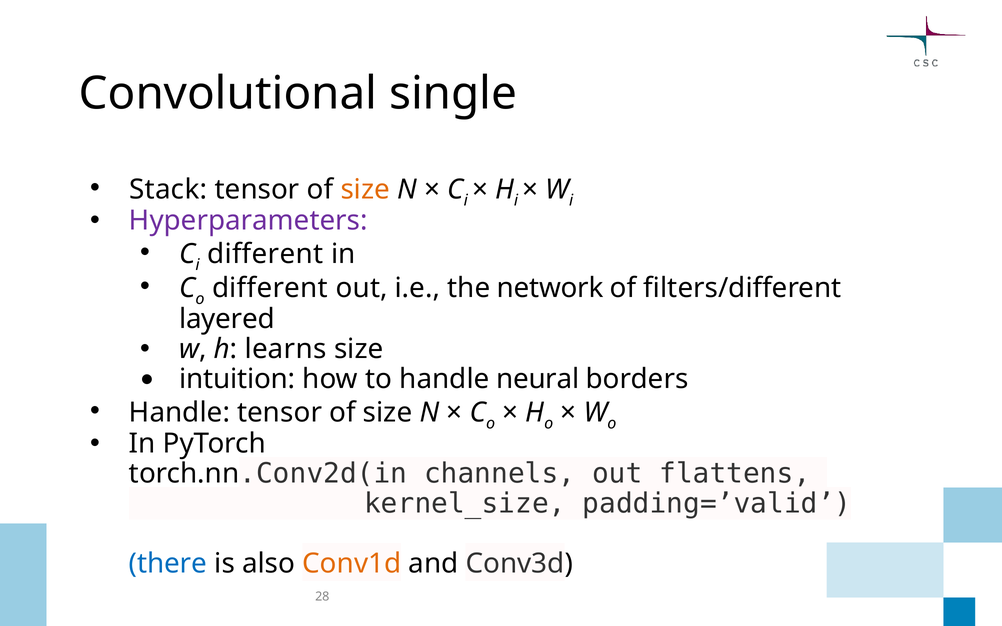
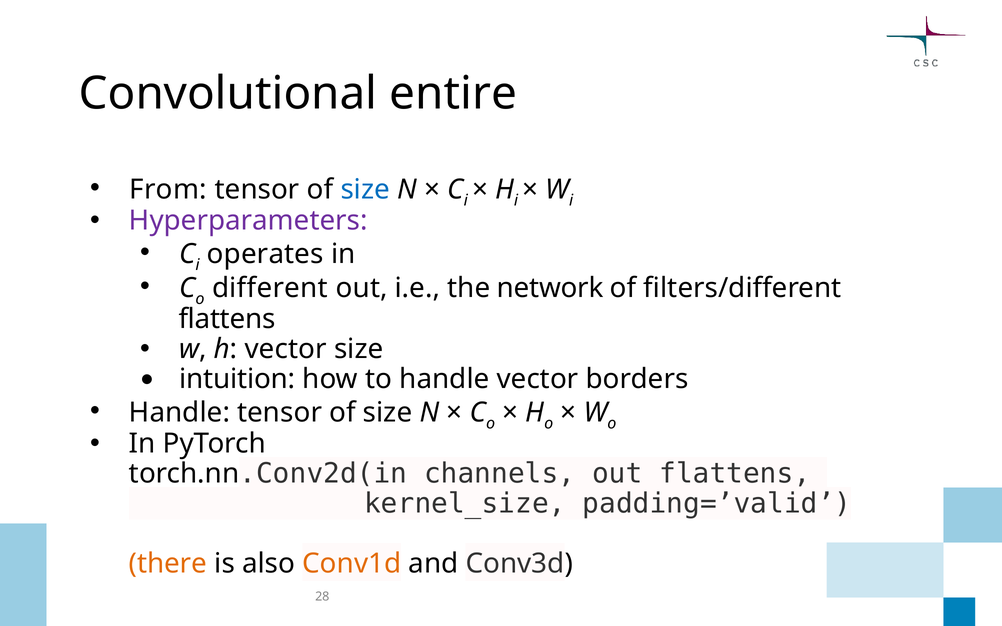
single: single -> entire
Stack: Stack -> From
size at (365, 190) colour: orange -> blue
different at (265, 254): different -> operates
layered: layered -> flattens
h learns: learns -> vector
handle neural: neural -> vector
there colour: blue -> orange
